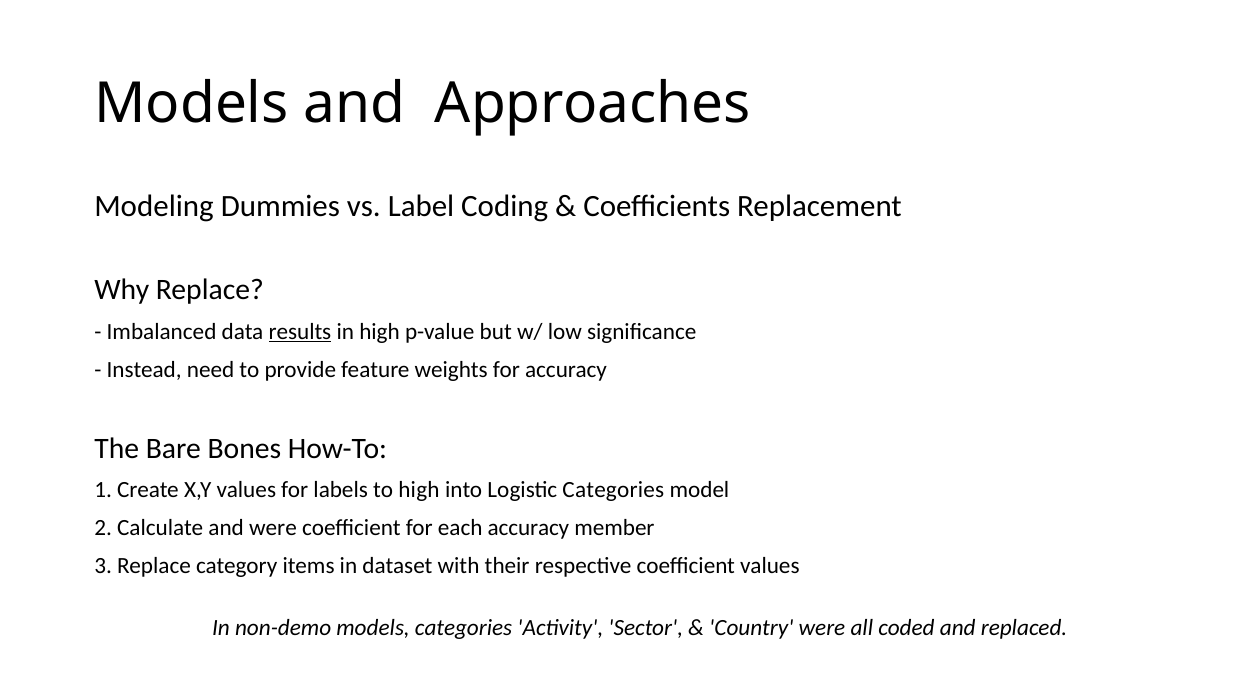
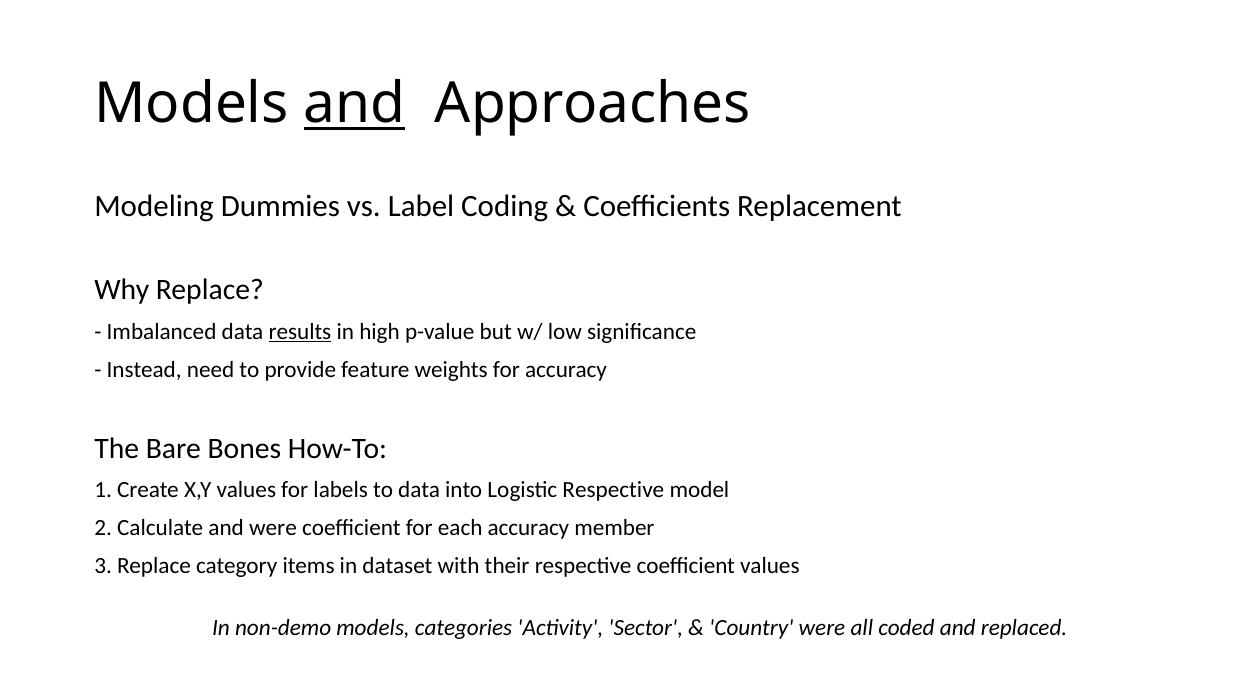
and at (354, 104) underline: none -> present
to high: high -> data
Logistic Categories: Categories -> Respective
